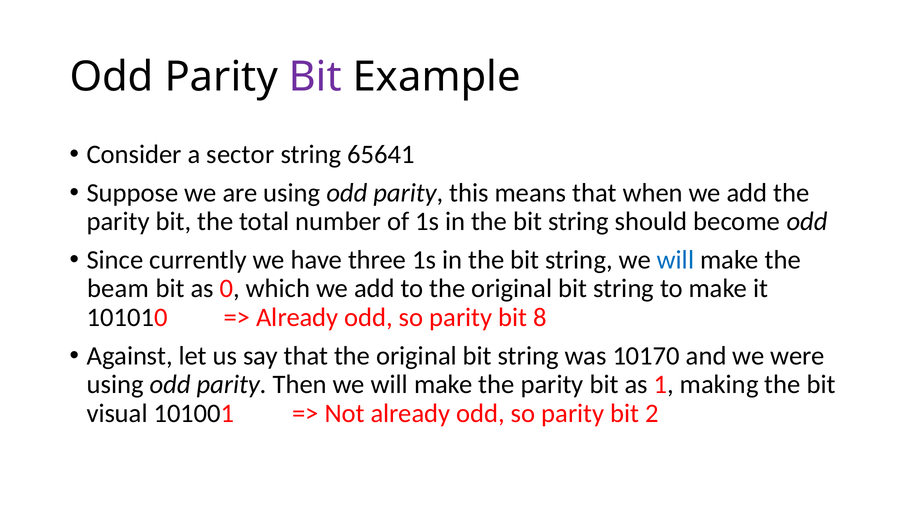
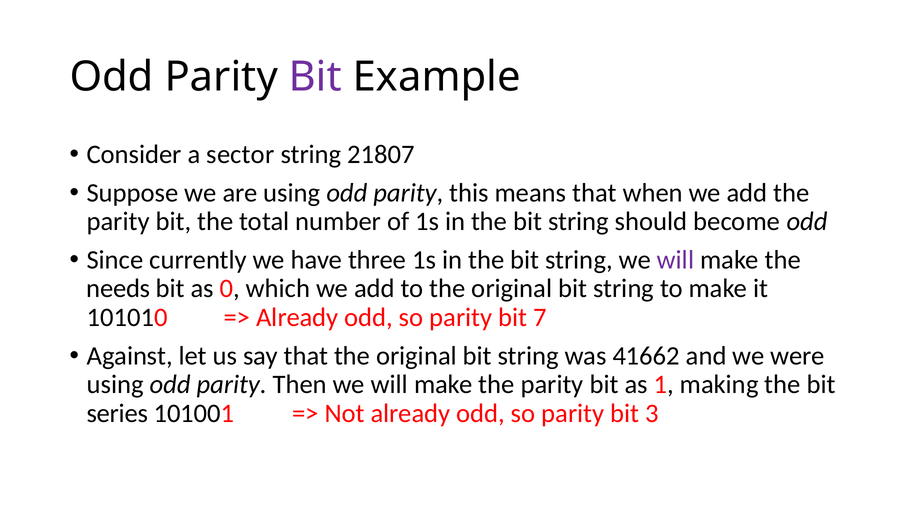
65641: 65641 -> 21807
will at (676, 260) colour: blue -> purple
beam: beam -> needs
8: 8 -> 7
10170: 10170 -> 41662
visual: visual -> series
2: 2 -> 3
